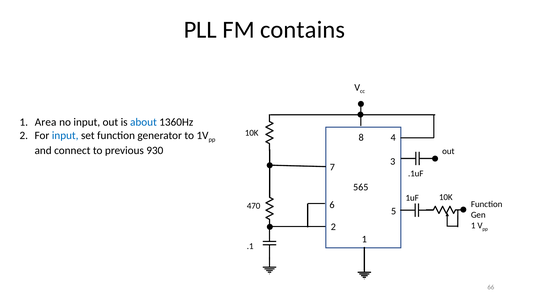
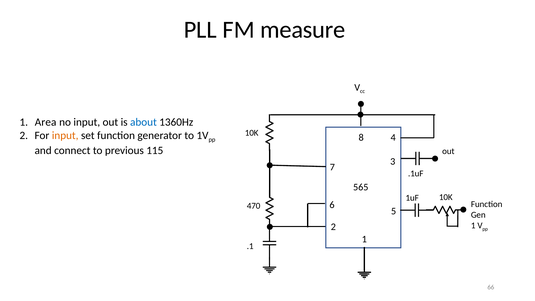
contains: contains -> measure
input at (65, 135) colour: blue -> orange
930: 930 -> 115
